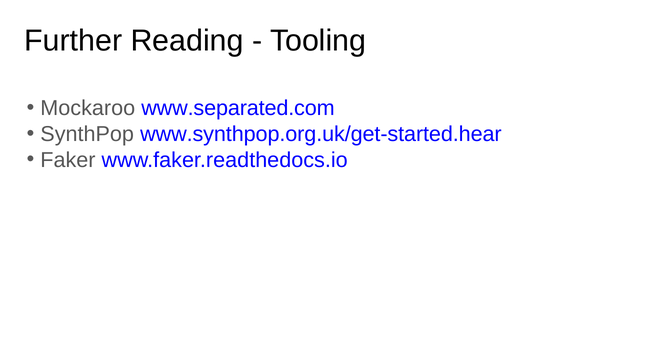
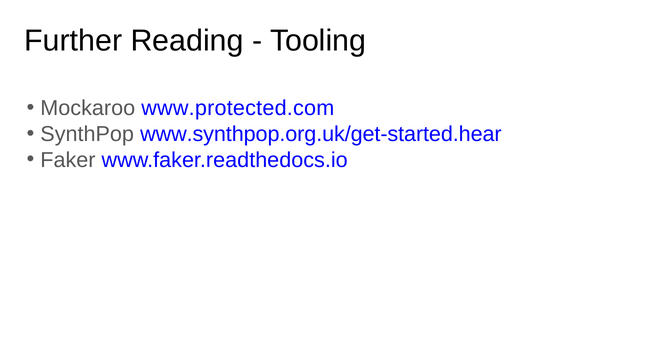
www.separated.com: www.separated.com -> www.protected.com
